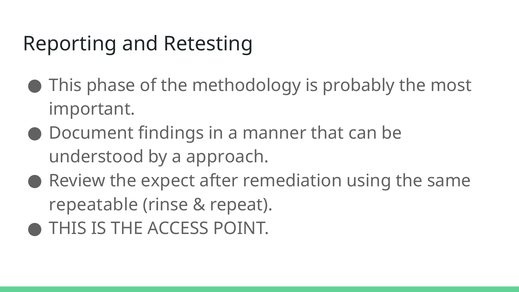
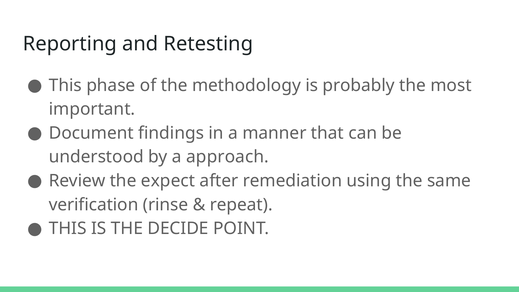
repeatable: repeatable -> verification
ACCESS: ACCESS -> DECIDE
